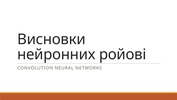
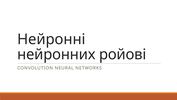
Висновки: Висновки -> Нейронні
